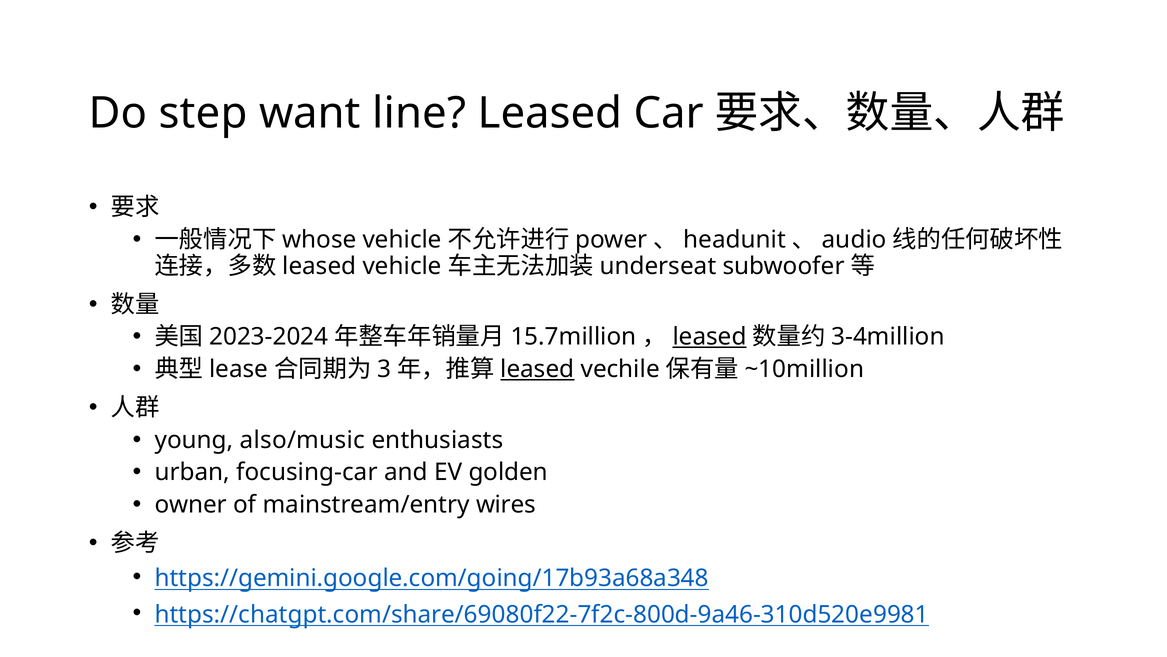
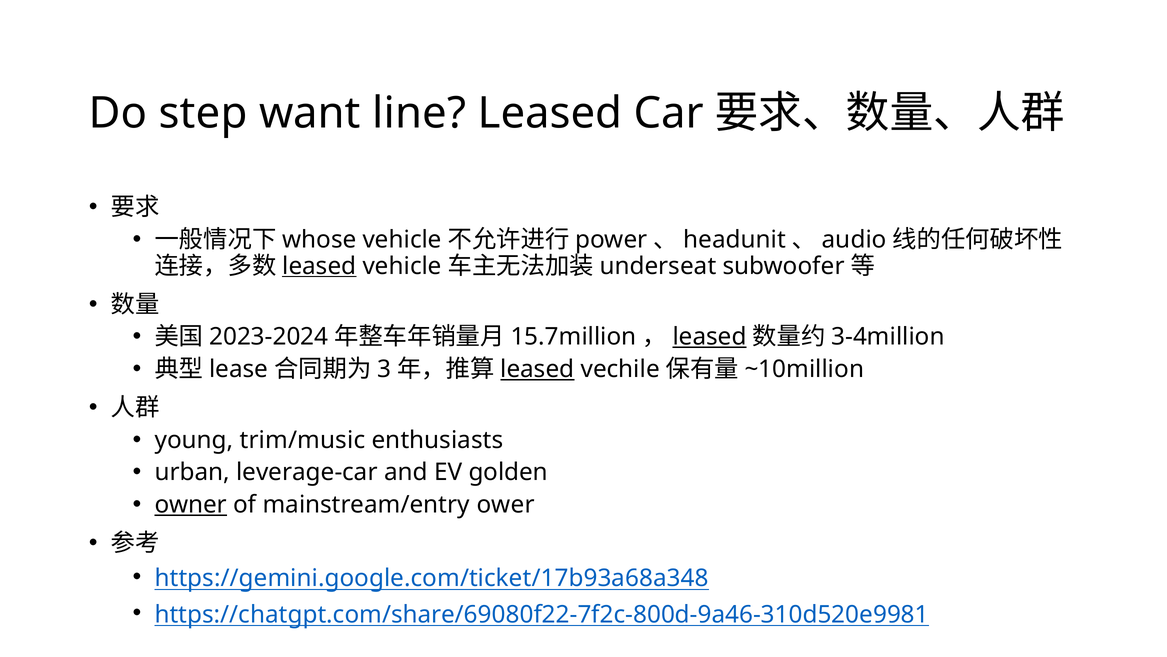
leased at (319, 266) underline: none -> present
also/music: also/music -> trim/music
focusing-car: focusing-car -> leverage-car
owner underline: none -> present
wires: wires -> ower
https://gemini.google.com/going/17b93a68a348: https://gemini.google.com/going/17b93a68a348 -> https://gemini.google.com/ticket/17b93a68a348
